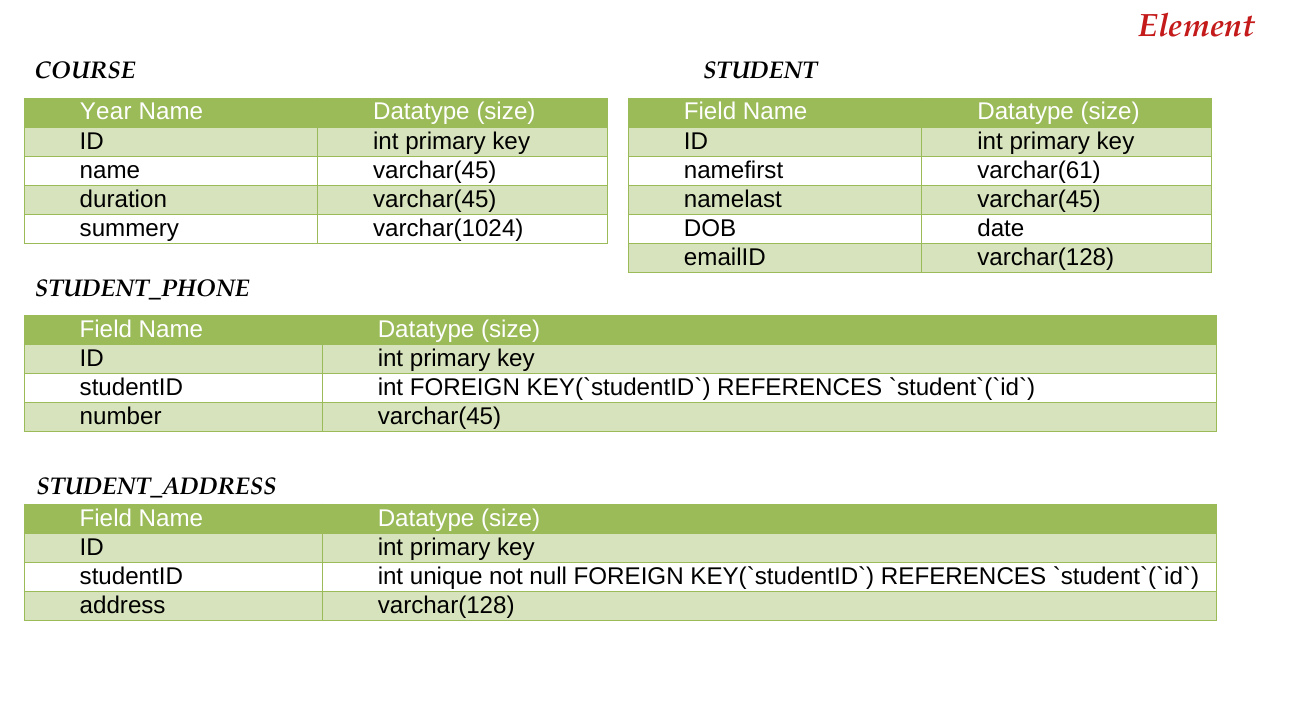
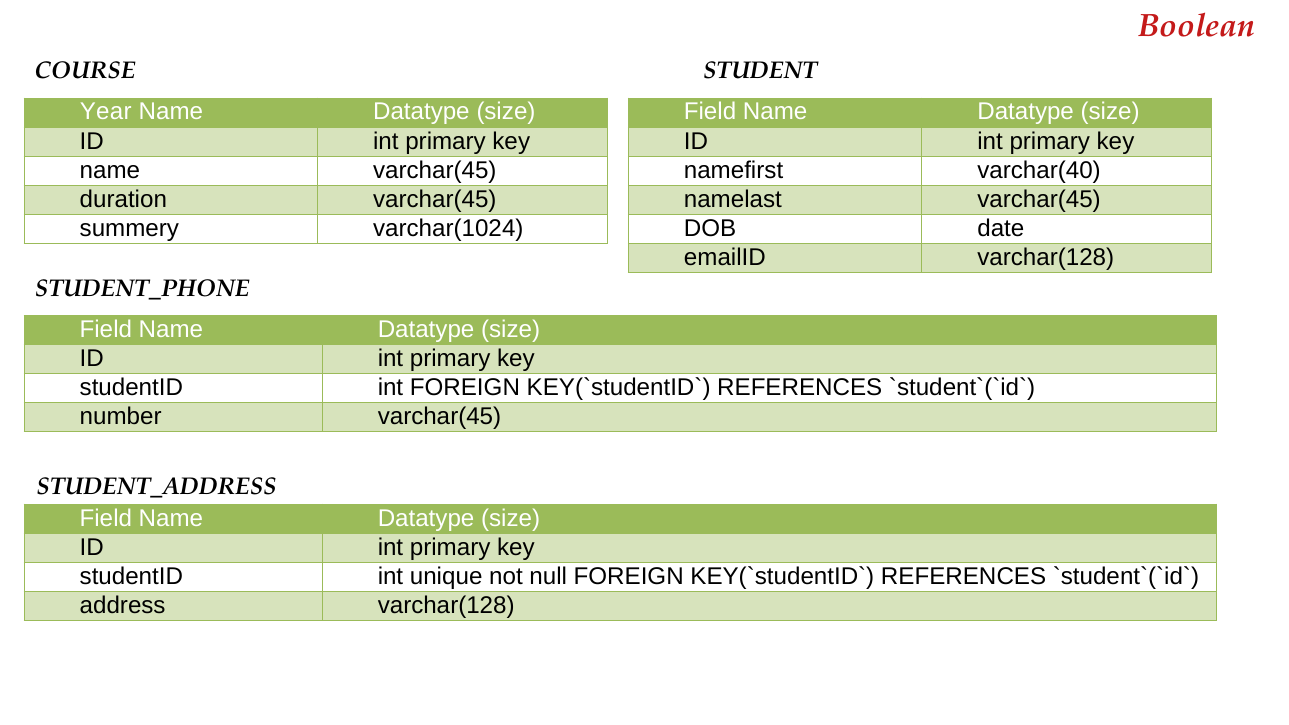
Element: Element -> Boolean
varchar(61: varchar(61 -> varchar(40
